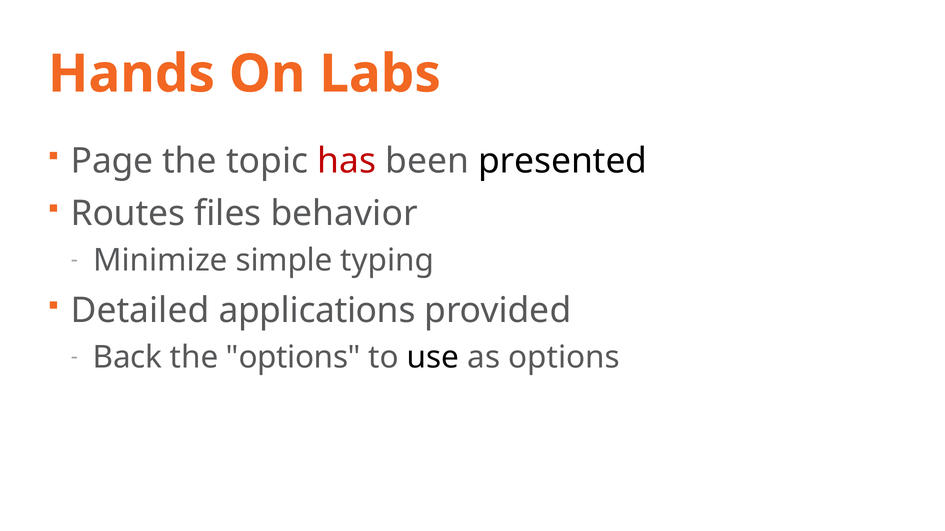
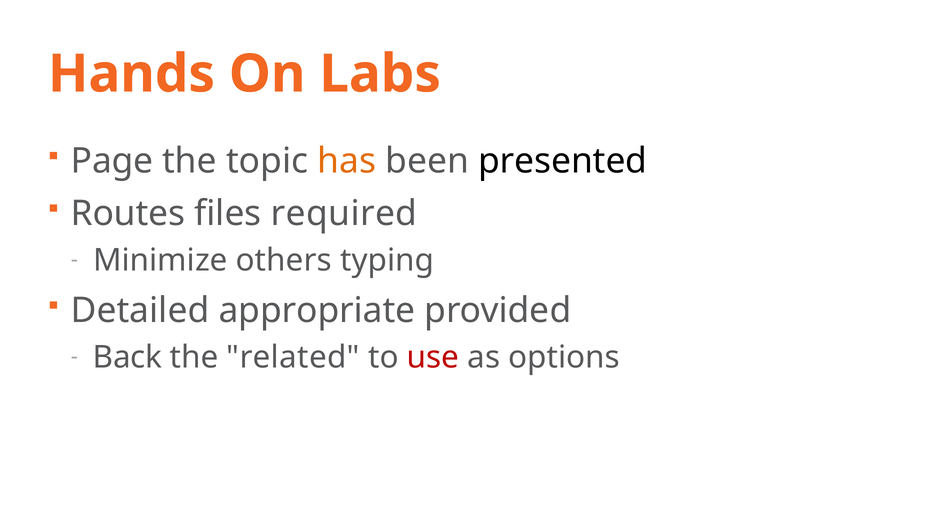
has colour: red -> orange
behavior: behavior -> required
simple: simple -> others
applications: applications -> appropriate
the options: options -> related
use colour: black -> red
